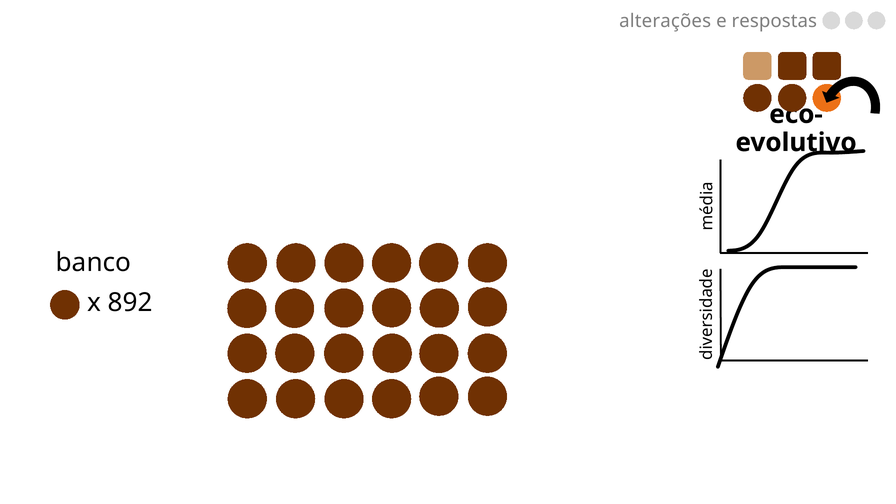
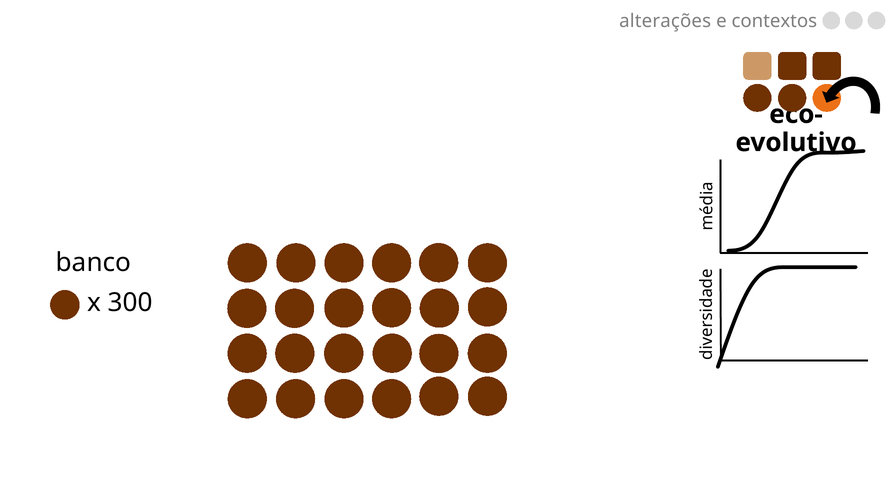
respostas: respostas -> contextos
892: 892 -> 300
